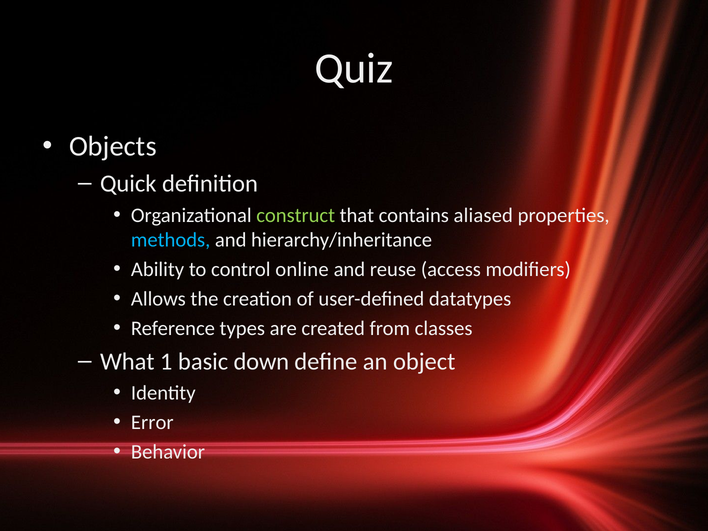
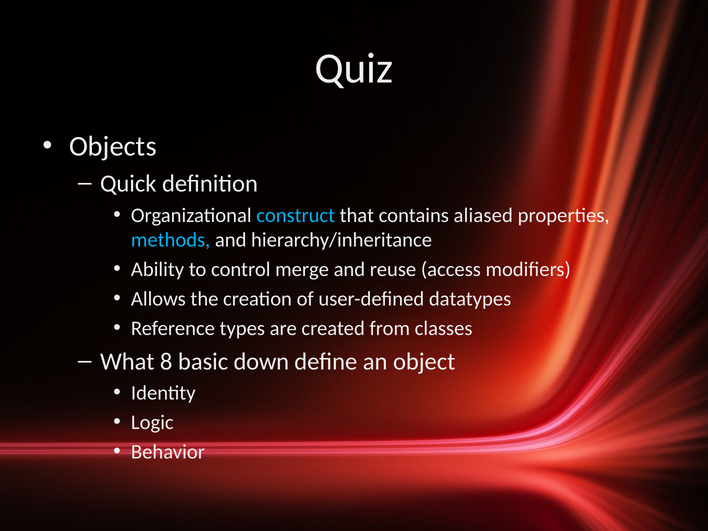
construct colour: light green -> light blue
online: online -> merge
1: 1 -> 8
Error: Error -> Logic
